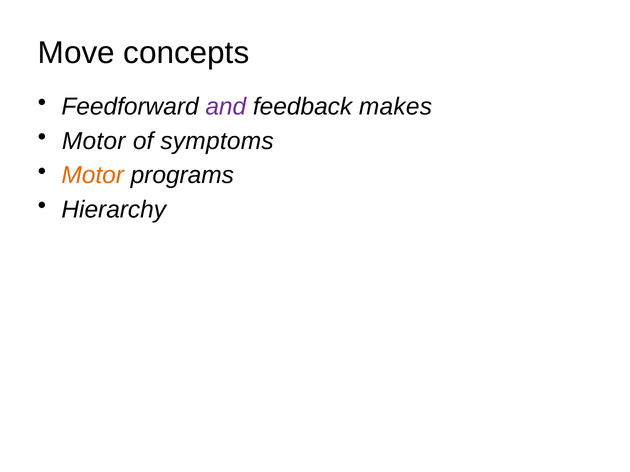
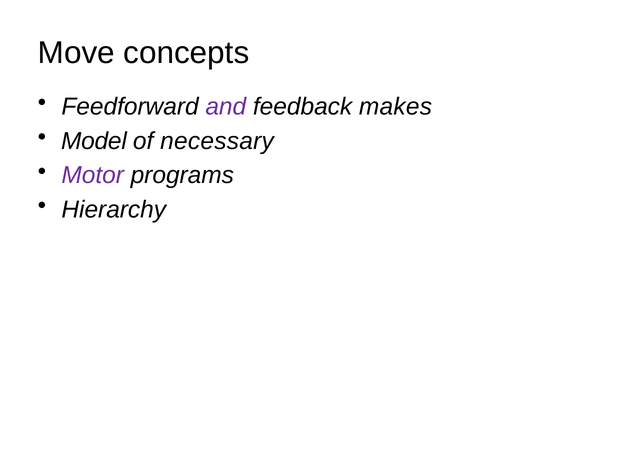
Motor at (94, 141): Motor -> Model
symptoms: symptoms -> necessary
Motor at (93, 176) colour: orange -> purple
